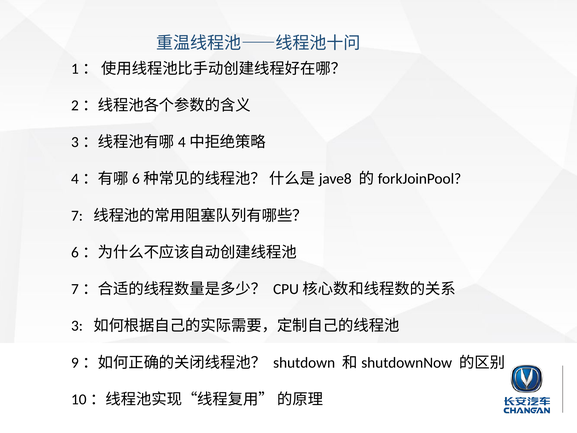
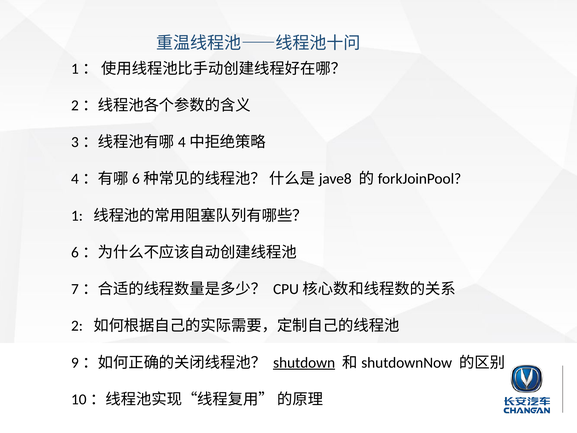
7: 7 -> 1
3: 3 -> 2
shutdown underline: none -> present
